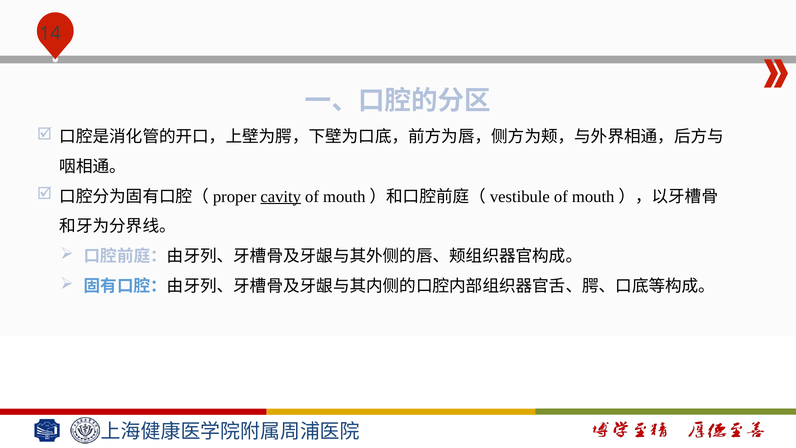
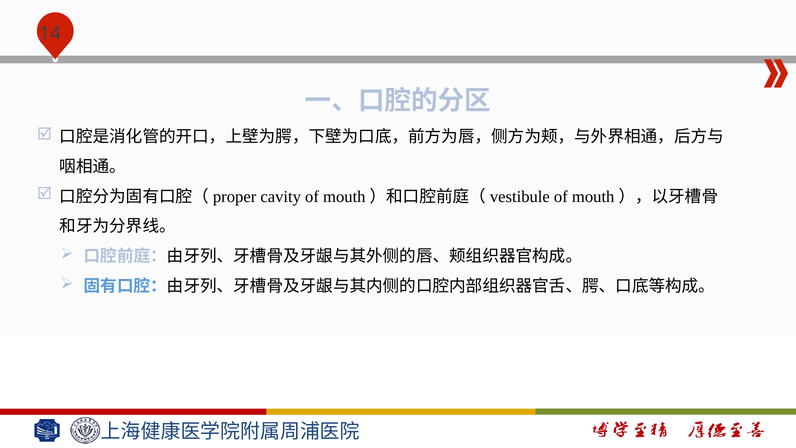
cavity underline: present -> none
